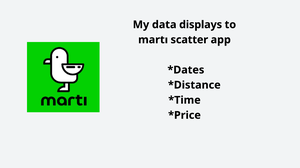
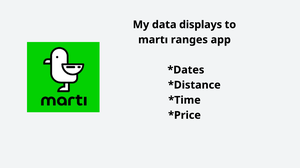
scatter: scatter -> ranges
